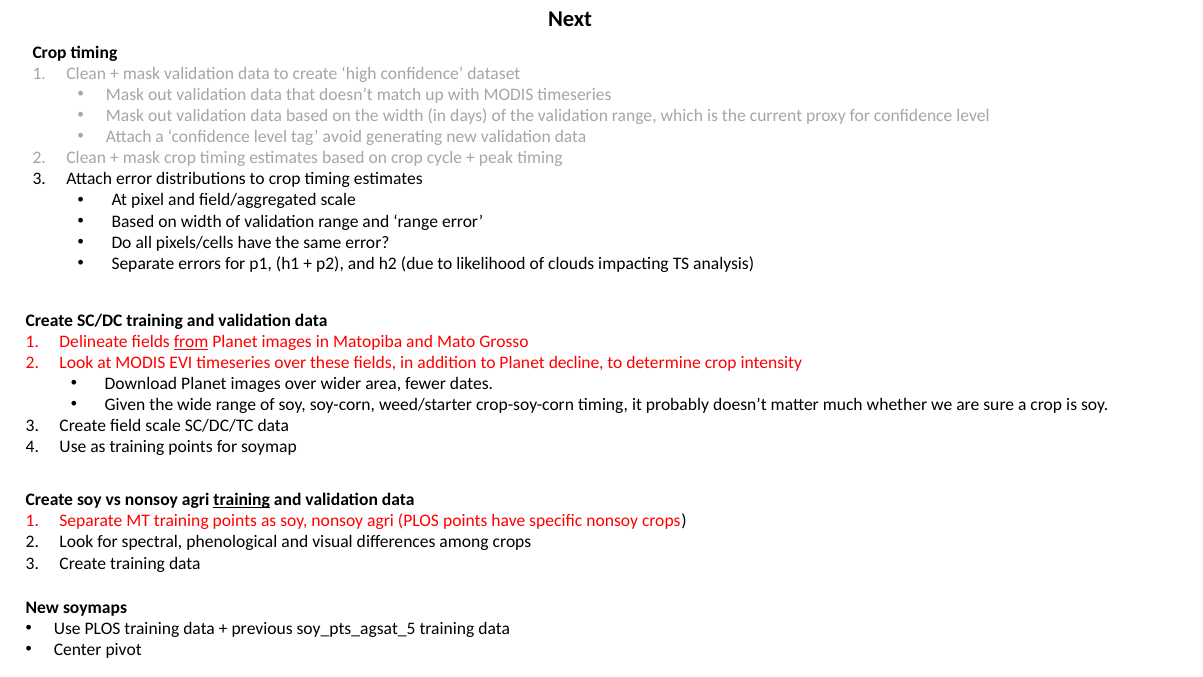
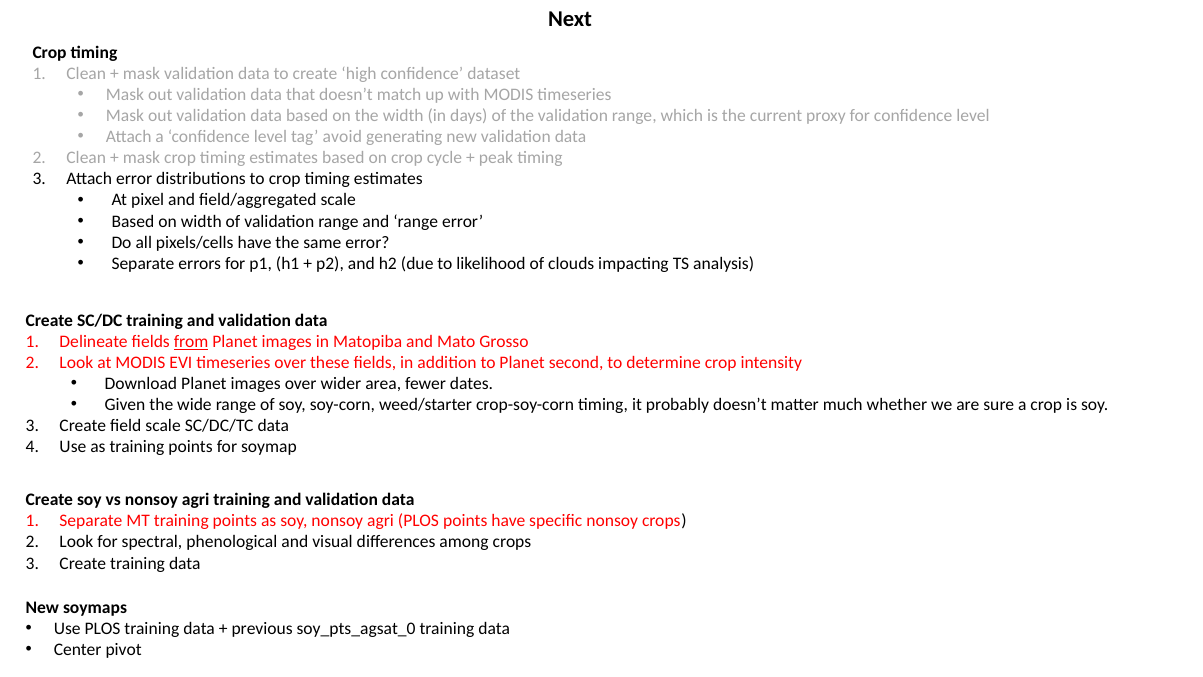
decline: decline -> second
training at (242, 500) underline: present -> none
soy_pts_agsat_5: soy_pts_agsat_5 -> soy_pts_agsat_0
